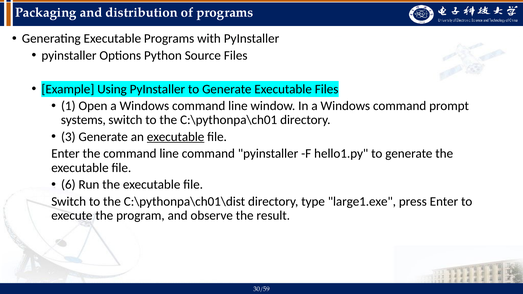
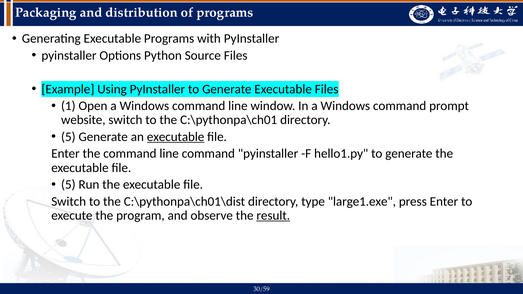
systems: systems -> website
3 at (68, 137): 3 -> 5
6 at (68, 185): 6 -> 5
result underline: none -> present
